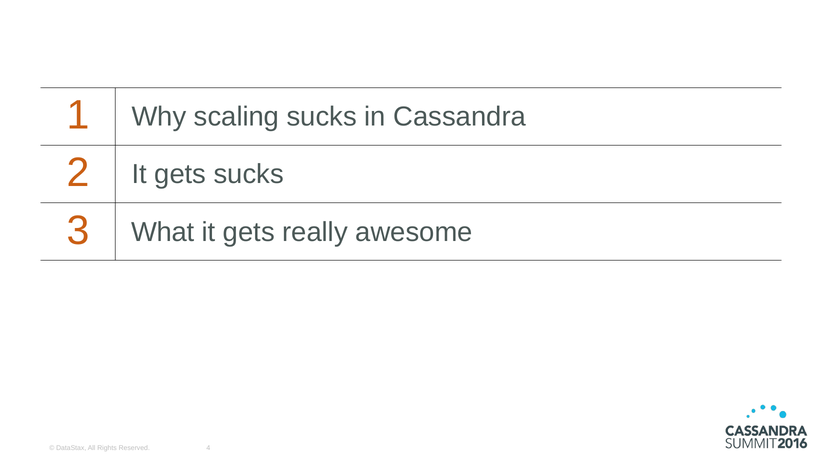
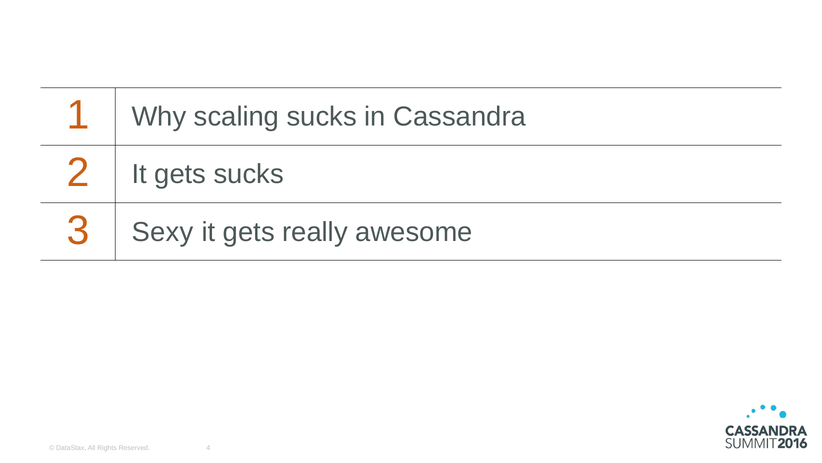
What: What -> Sexy
